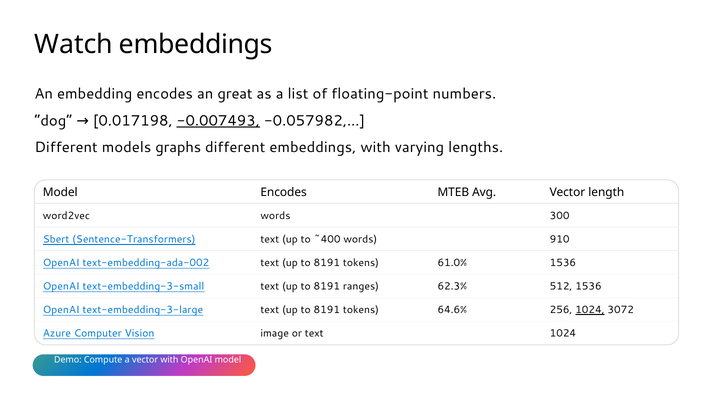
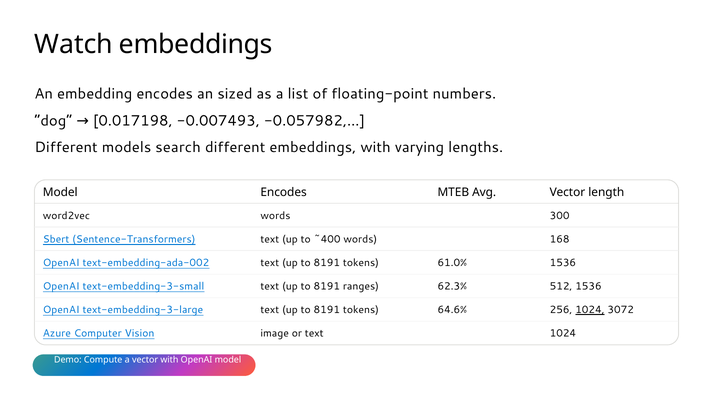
great: great -> sized
-0.007493 underline: present -> none
graphs: graphs -> search
910: 910 -> 168
